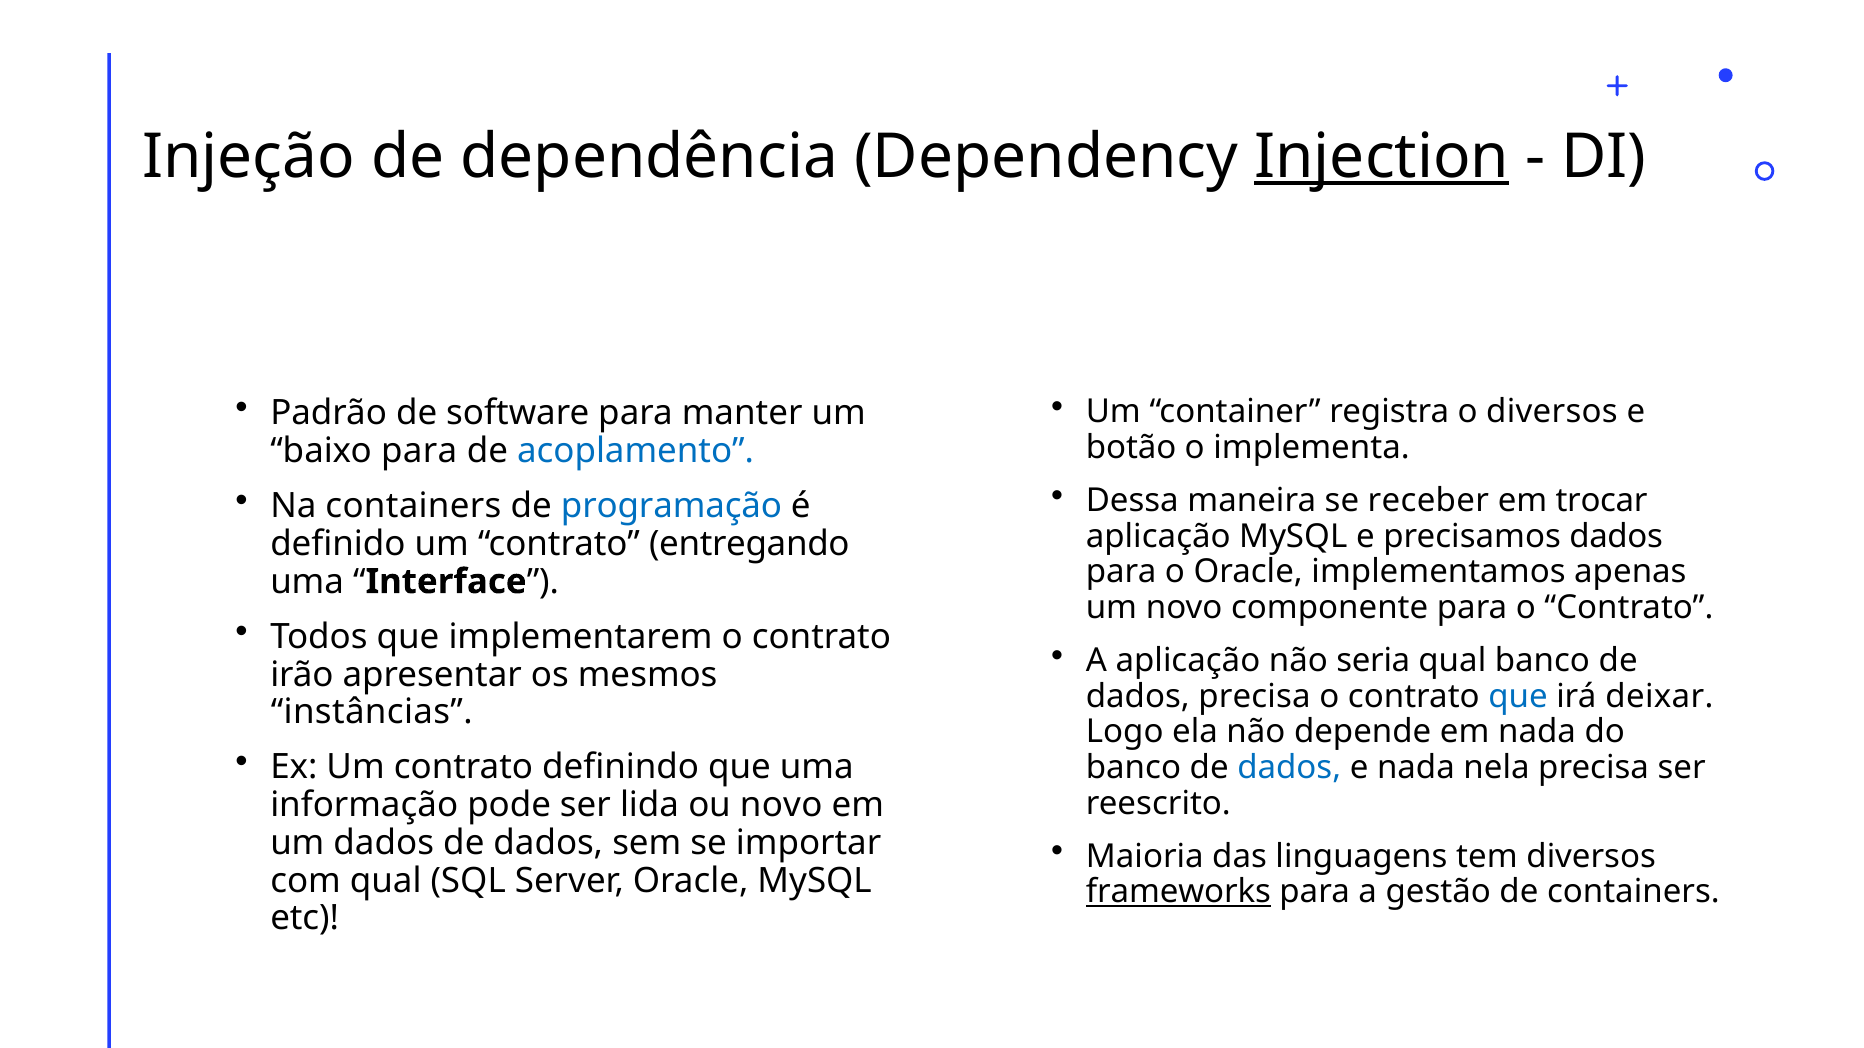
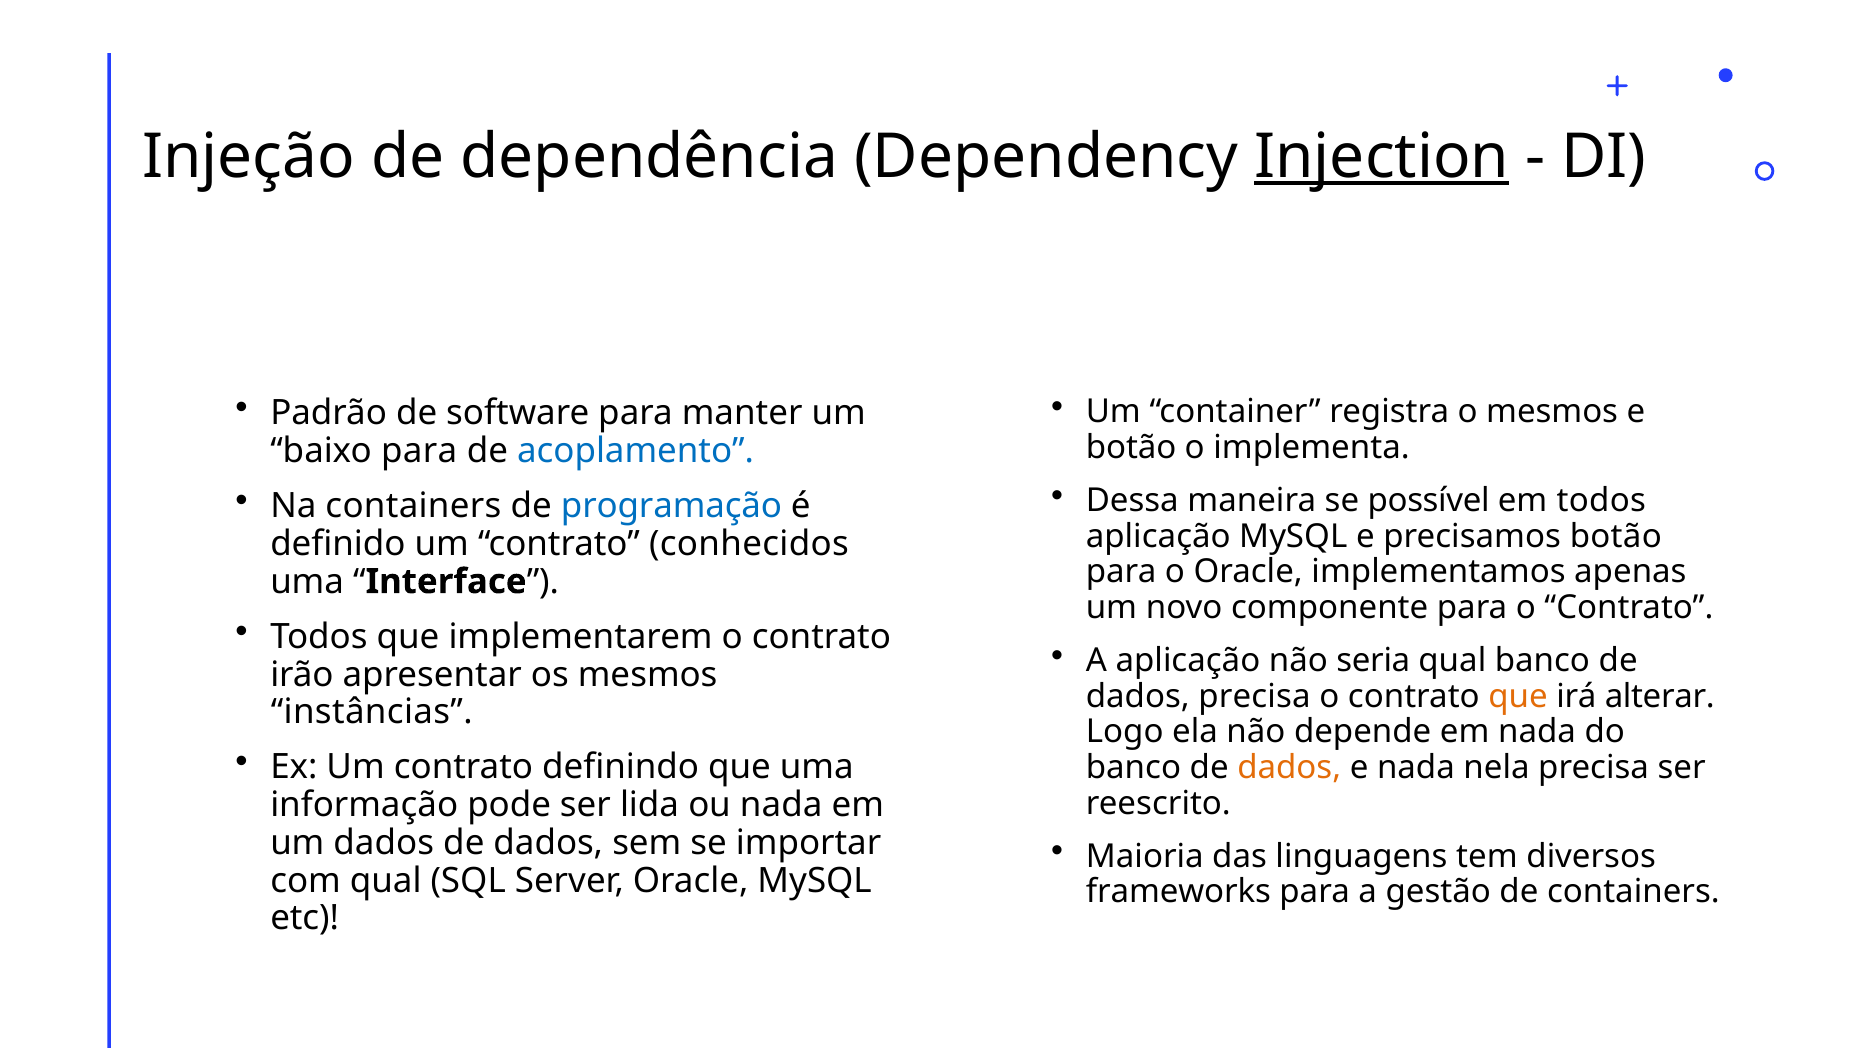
o diversos: diversos -> mesmos
receber: receber -> possível
em trocar: trocar -> todos
precisamos dados: dados -> botão
entregando: entregando -> conhecidos
que at (1518, 697) colour: blue -> orange
deixar: deixar -> alterar
dados at (1289, 768) colour: blue -> orange
ou novo: novo -> nada
frameworks underline: present -> none
